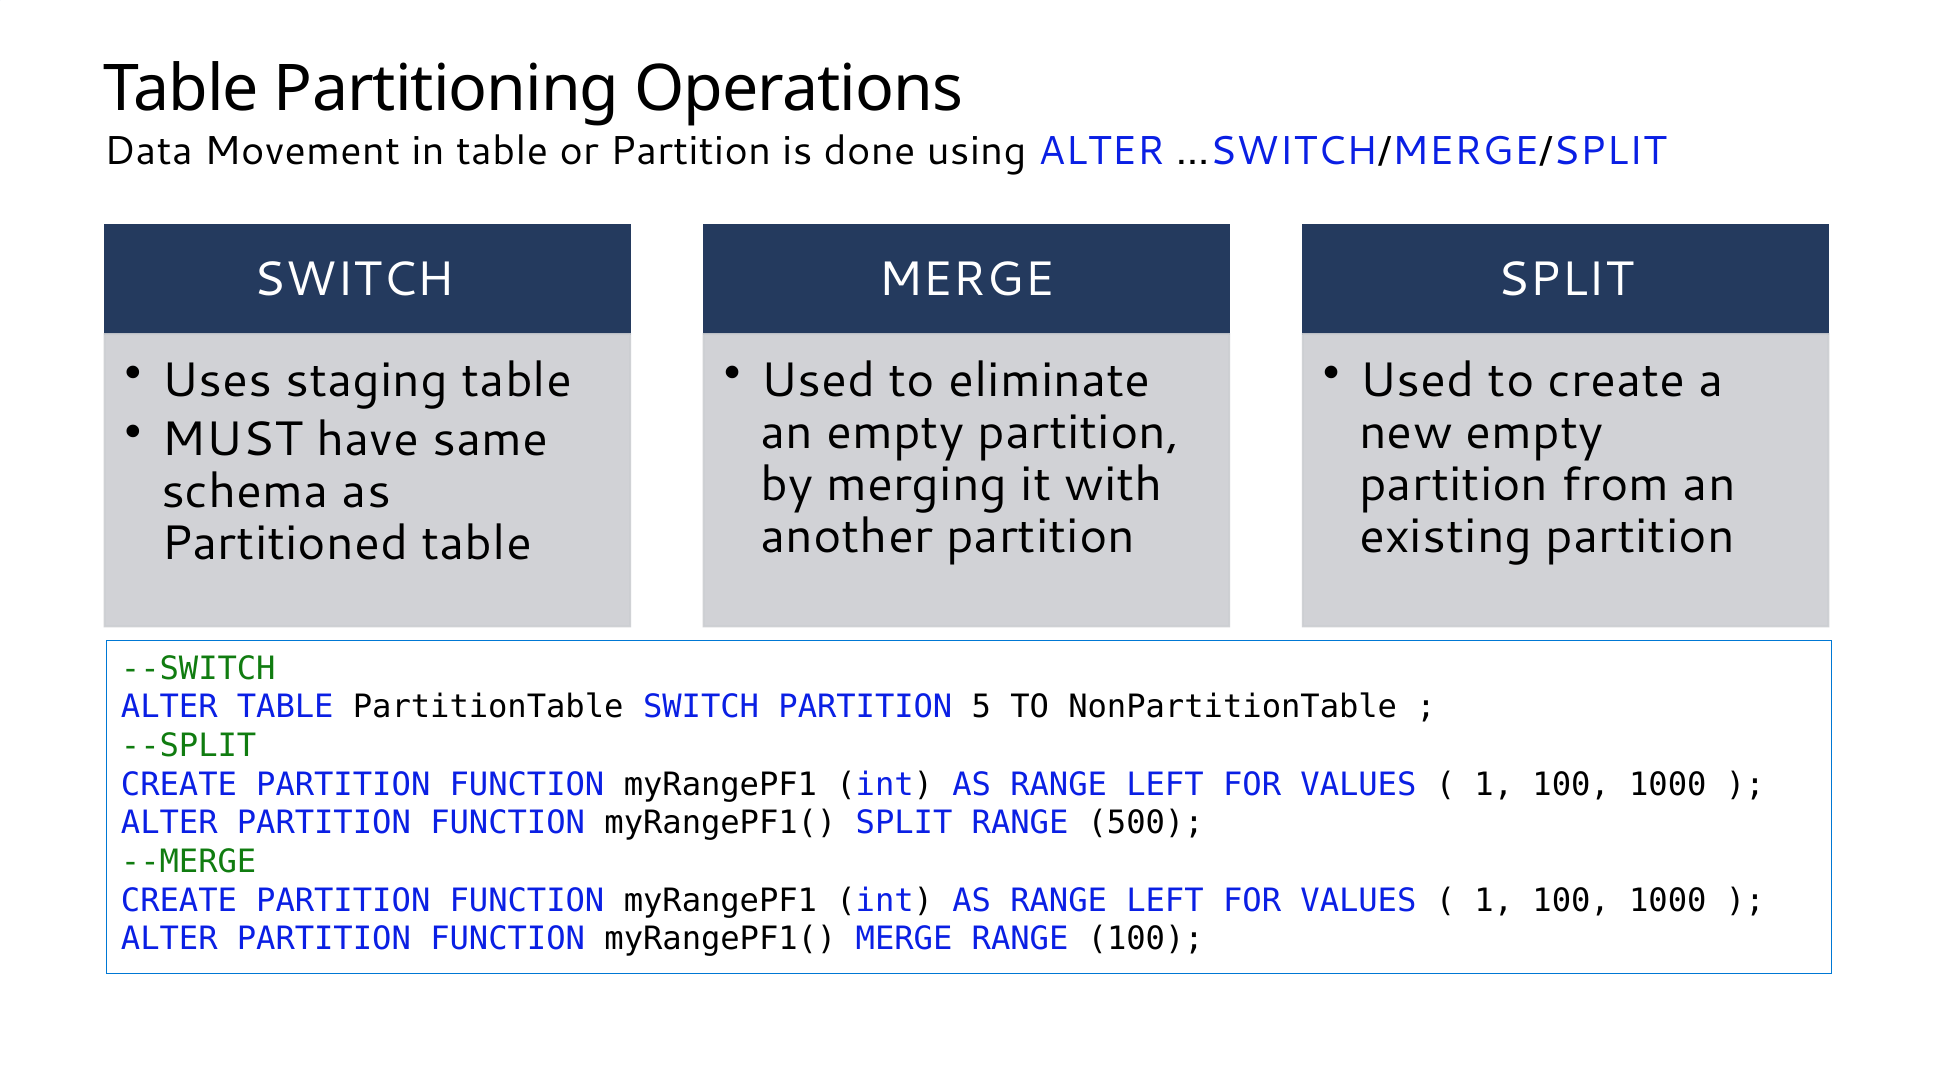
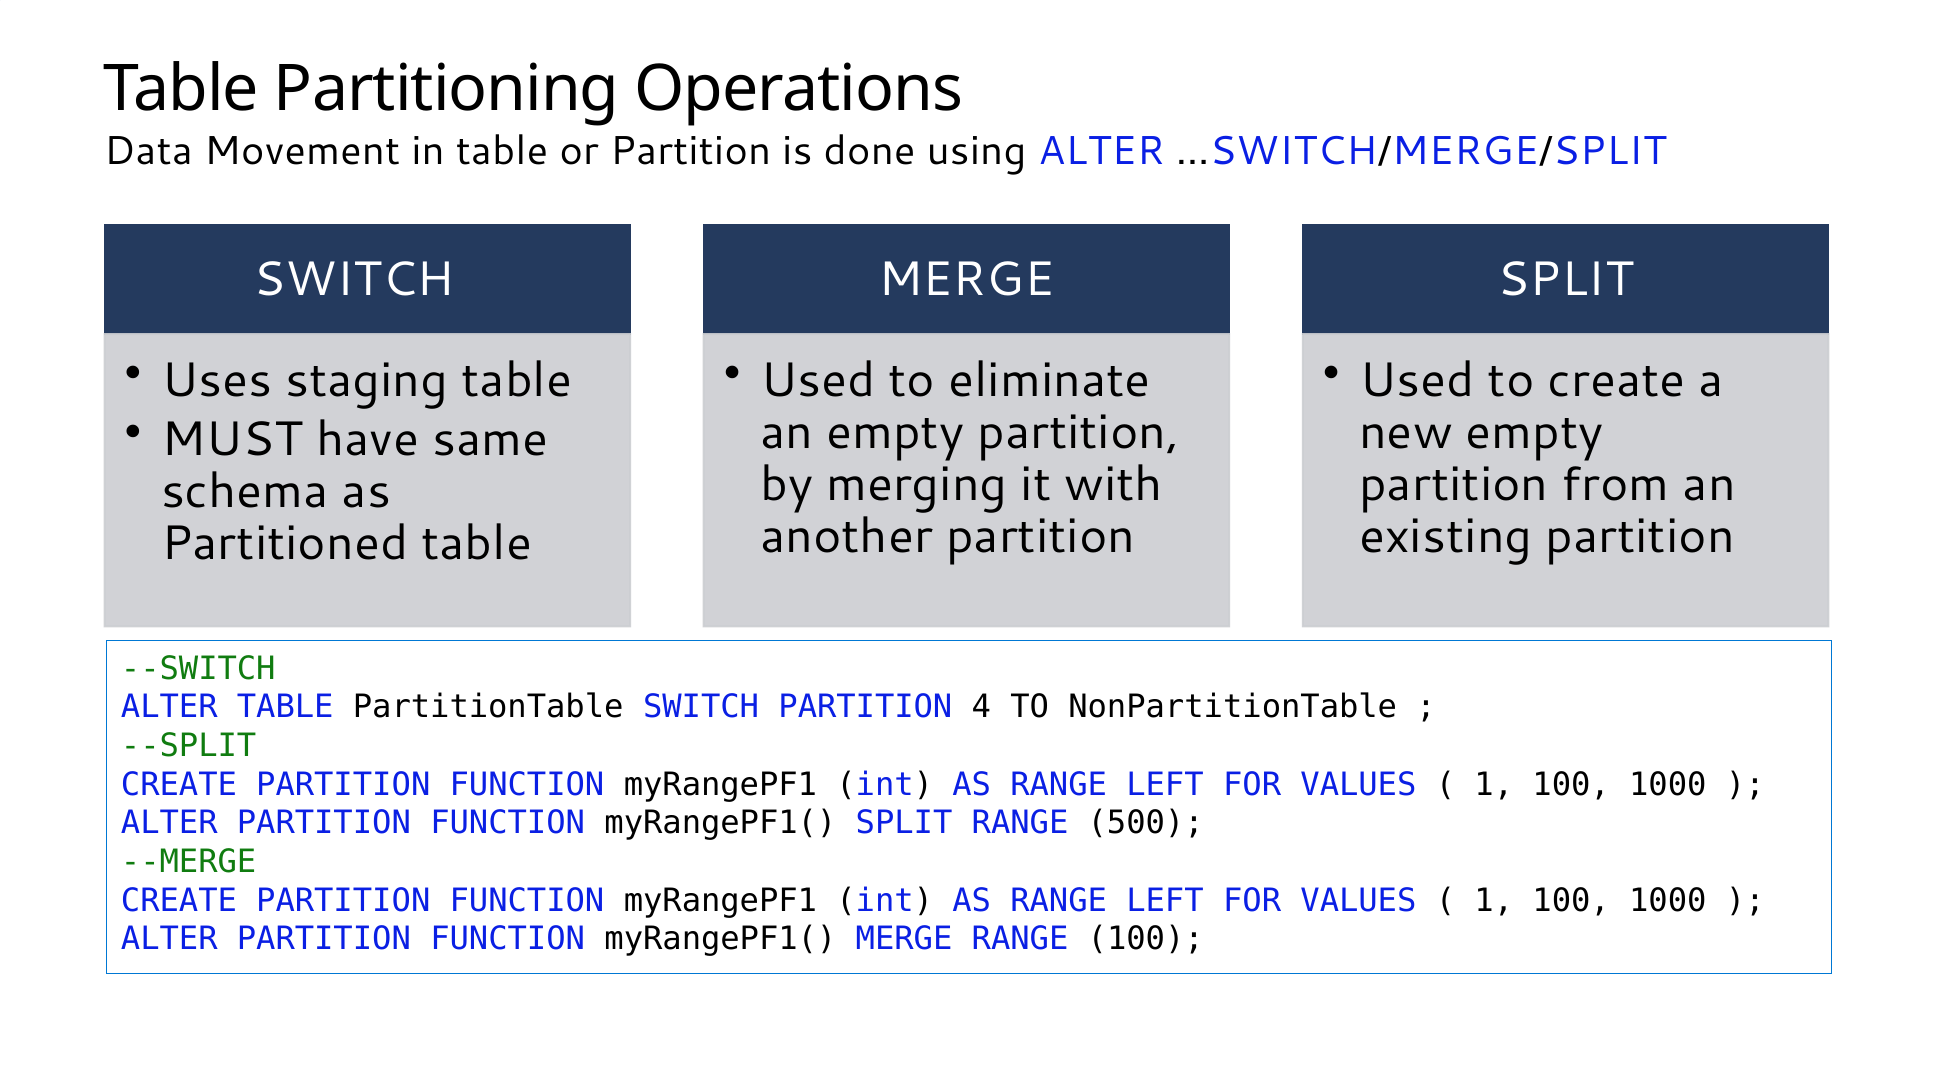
5: 5 -> 4
